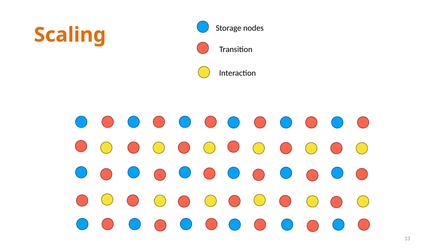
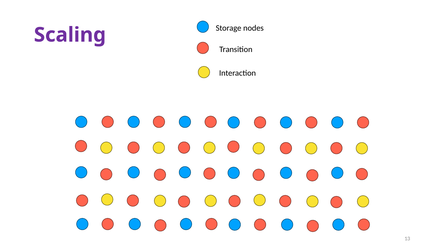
Scaling colour: orange -> purple
